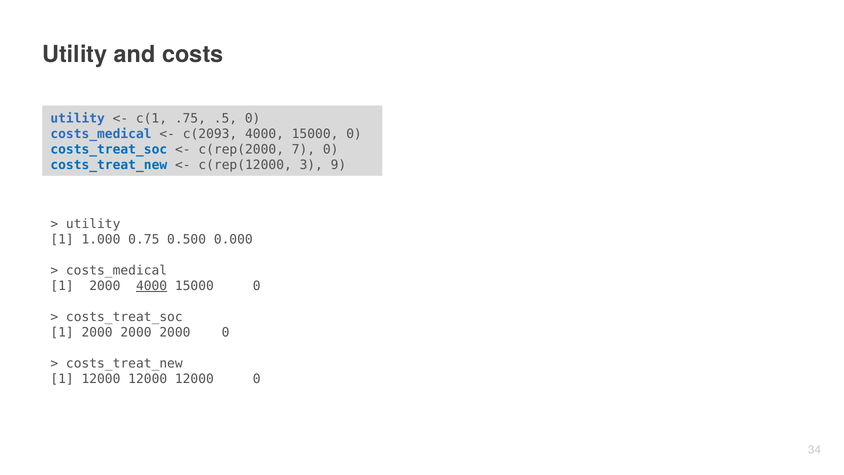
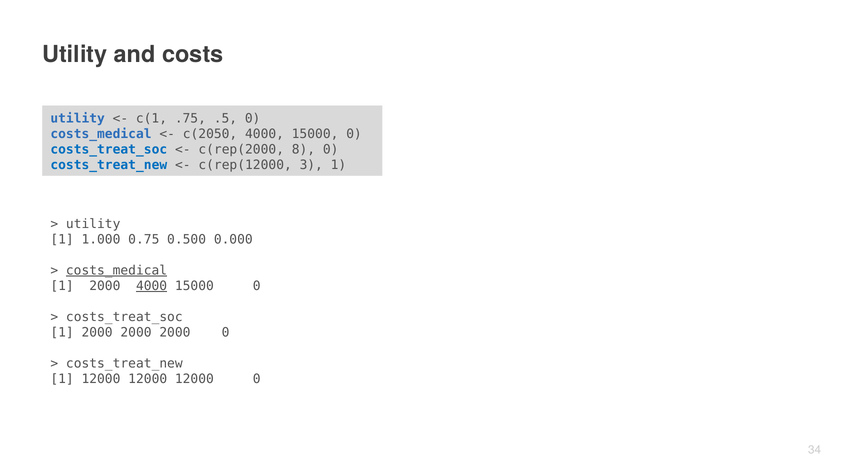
c(2093: c(2093 -> c(2050
7: 7 -> 8
3 9: 9 -> 1
costs_medical at (117, 270) underline: none -> present
